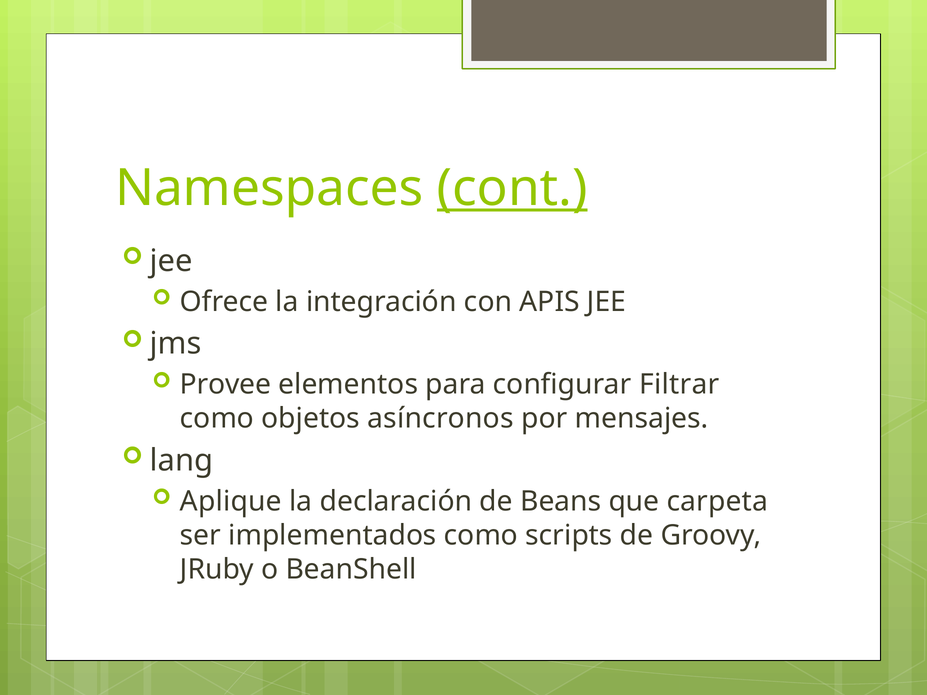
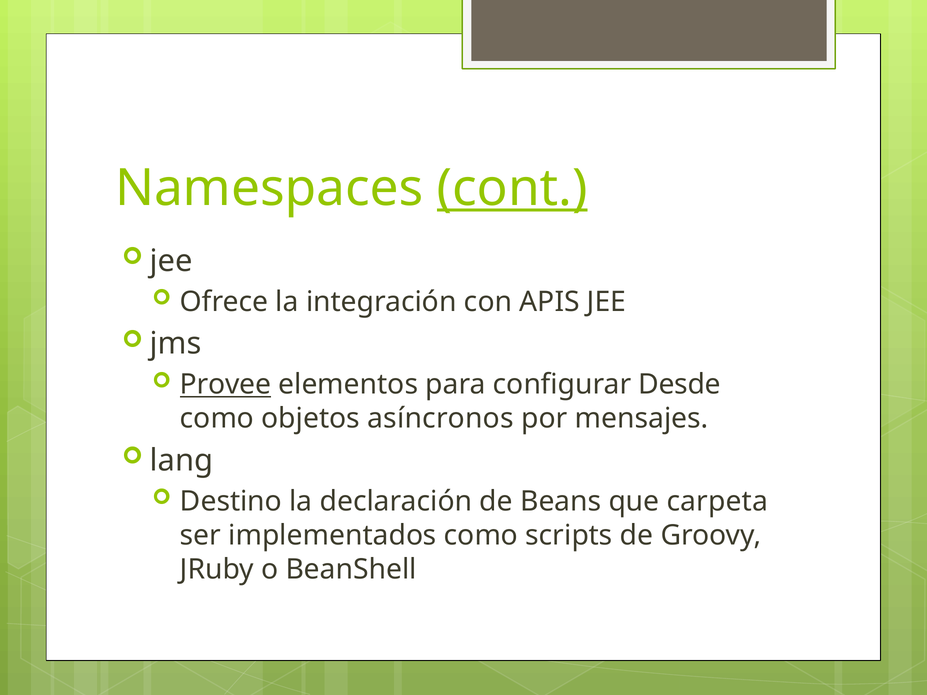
Provee underline: none -> present
Filtrar: Filtrar -> Desde
Aplique: Aplique -> Destino
